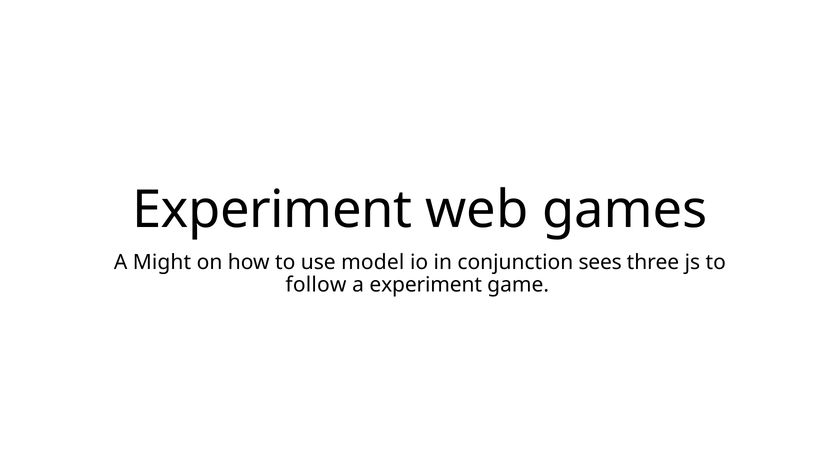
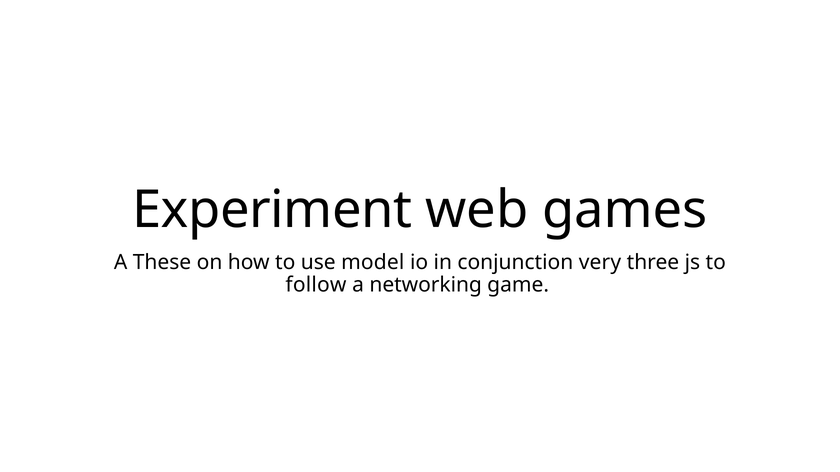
Might: Might -> These
sees: sees -> very
a experiment: experiment -> networking
